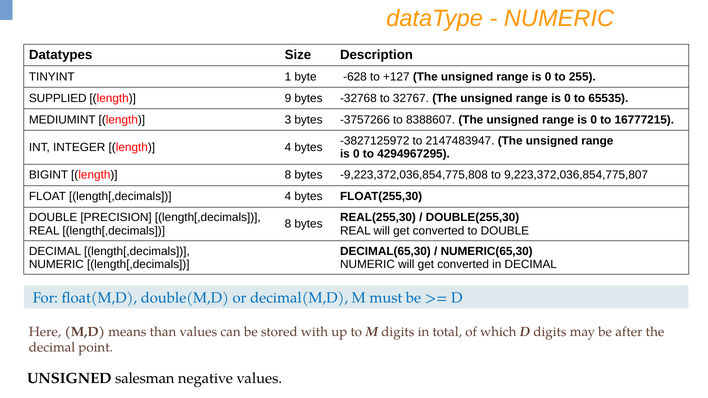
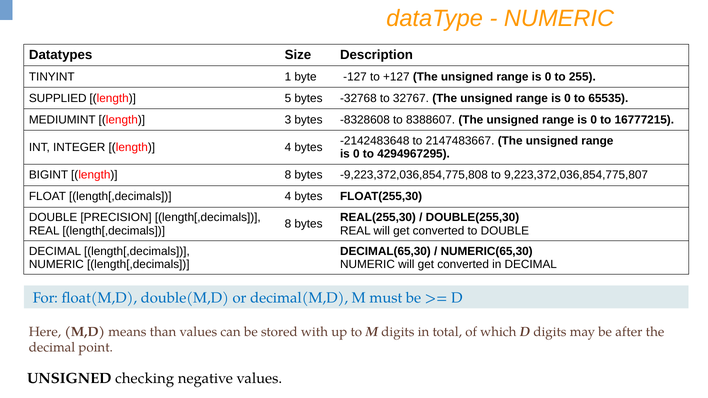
-628: -628 -> -127
9: 9 -> 5
-3757266: -3757266 -> -8328608
-3827125972: -3827125972 -> -2142483648
2147483947: 2147483947 -> 2147483667
salesman: salesman -> checking
